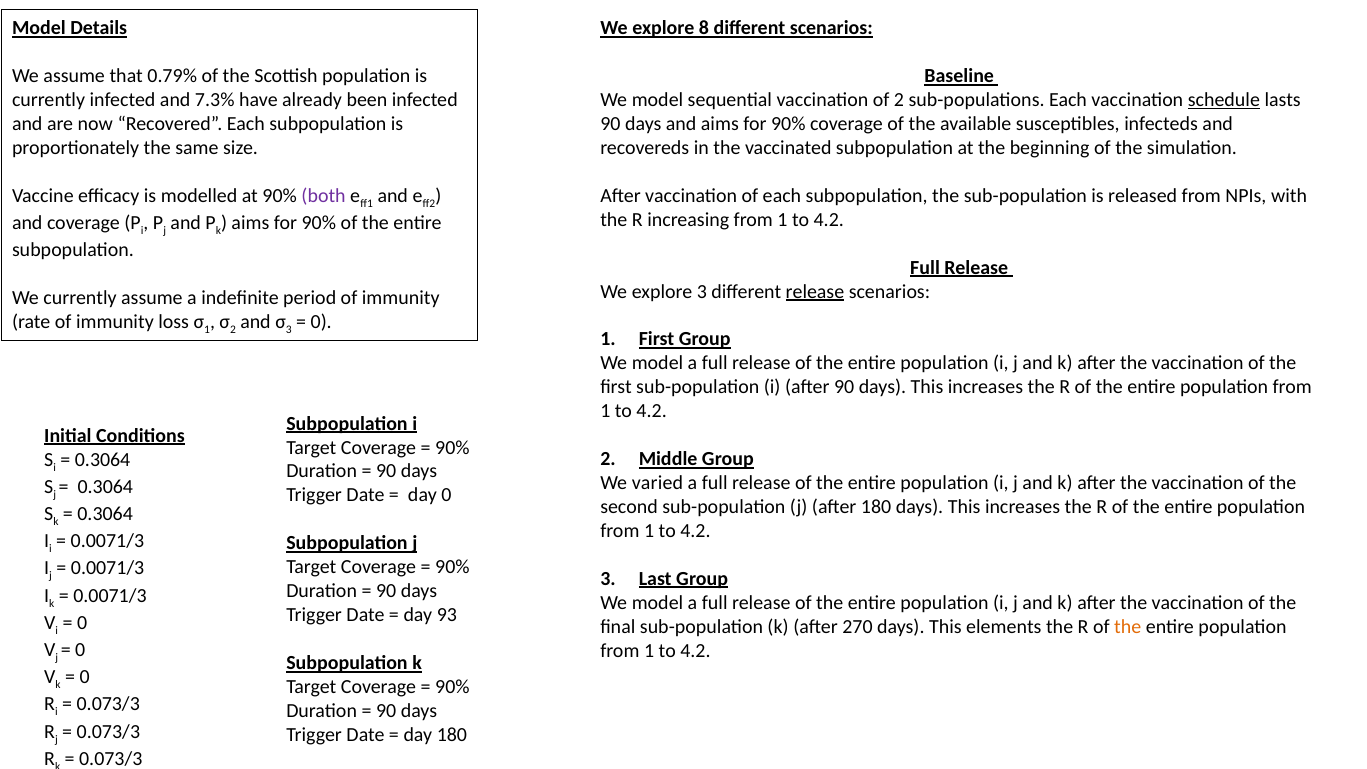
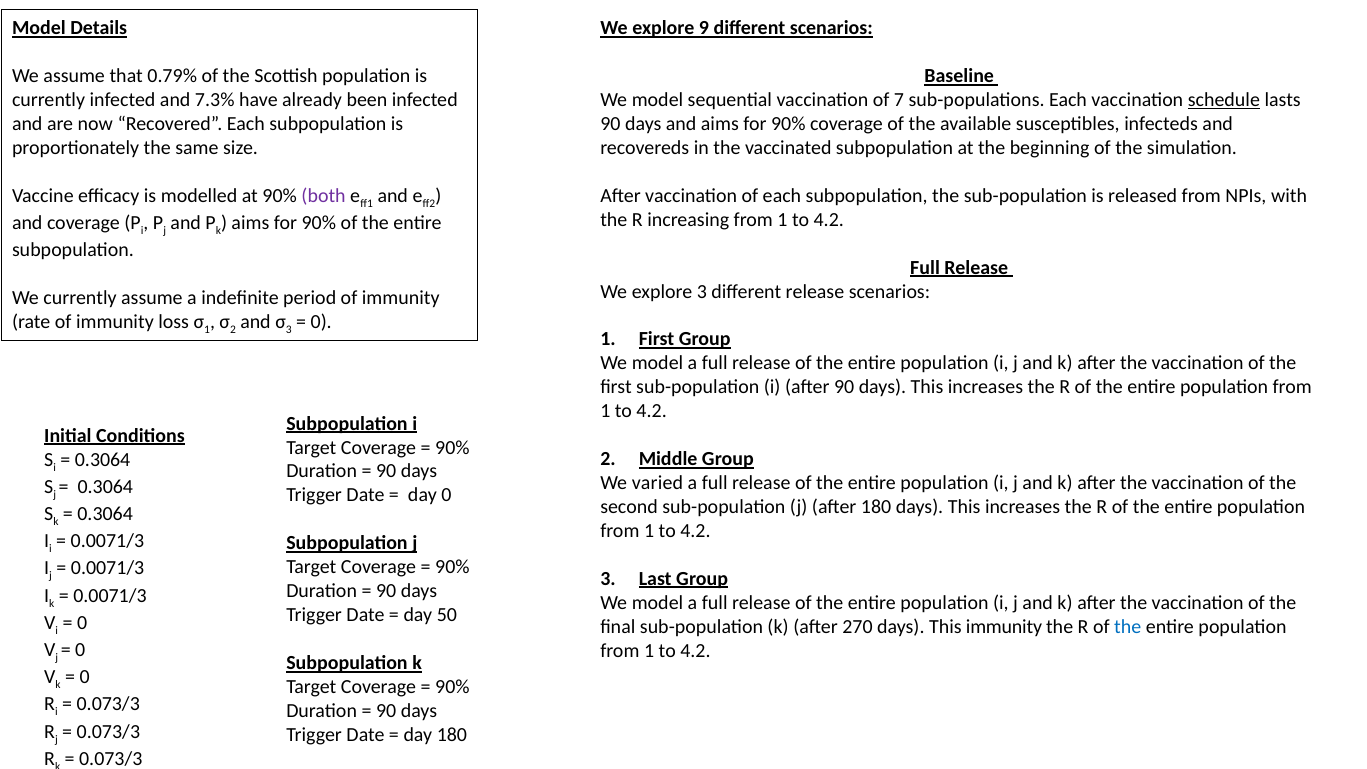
8: 8 -> 9
of 2: 2 -> 7
release at (815, 291) underline: present -> none
93: 93 -> 50
This elements: elements -> immunity
the at (1128, 627) colour: orange -> blue
